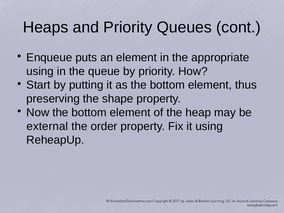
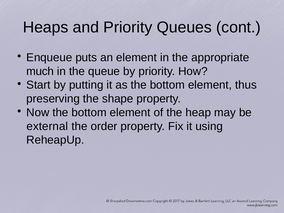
using at (40, 71): using -> much
